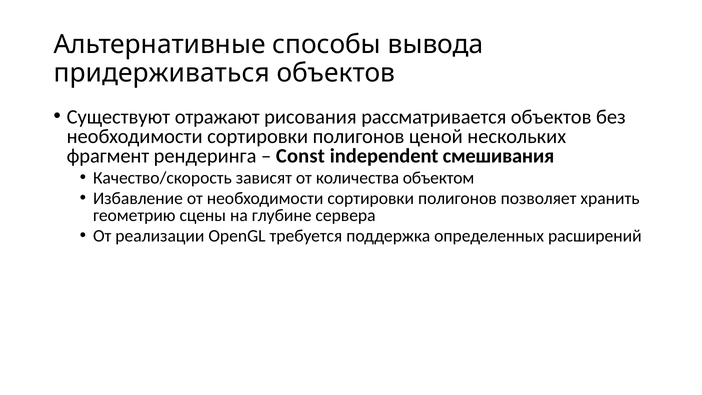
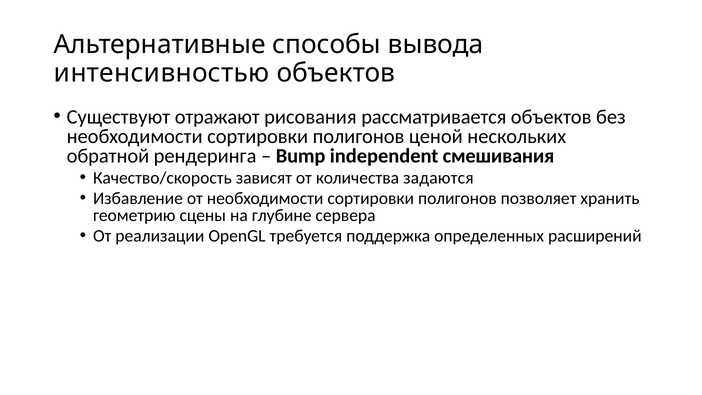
придерживаться: придерживаться -> интенсивностью
фрагмент: фрагмент -> обратной
Const: Const -> Bump
объектом: объектом -> задаются
